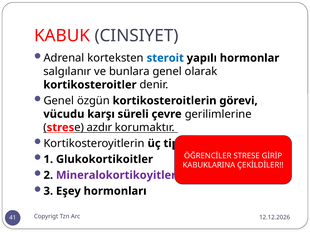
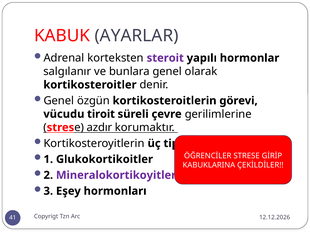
CINSIYET: CINSIYET -> AYARLAR
steroit colour: blue -> purple
karşı: karşı -> tiroit
